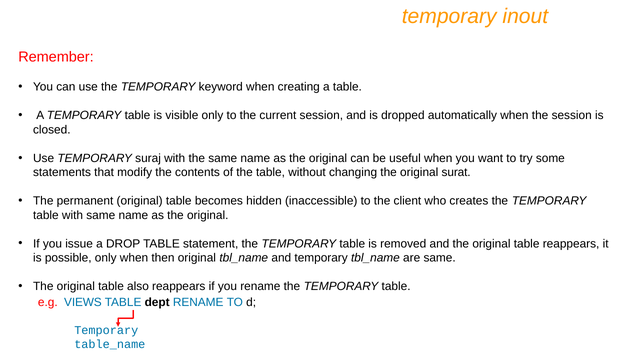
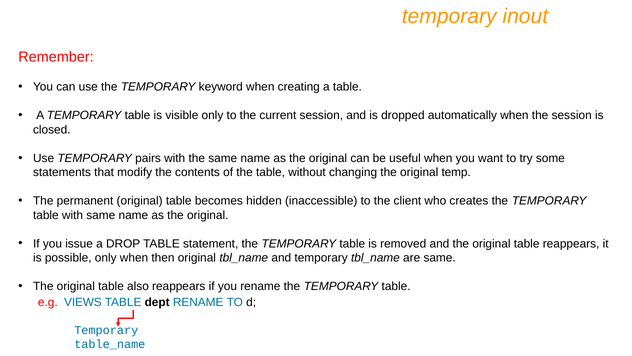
suraj: suraj -> pairs
surat: surat -> temp
